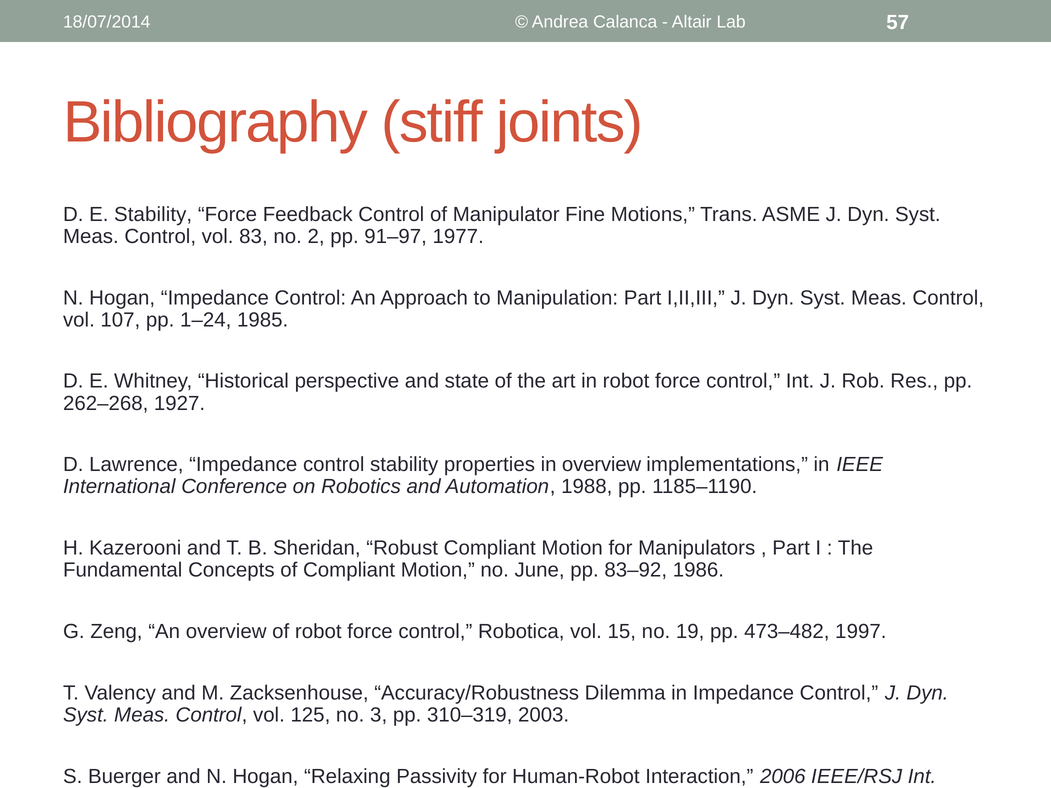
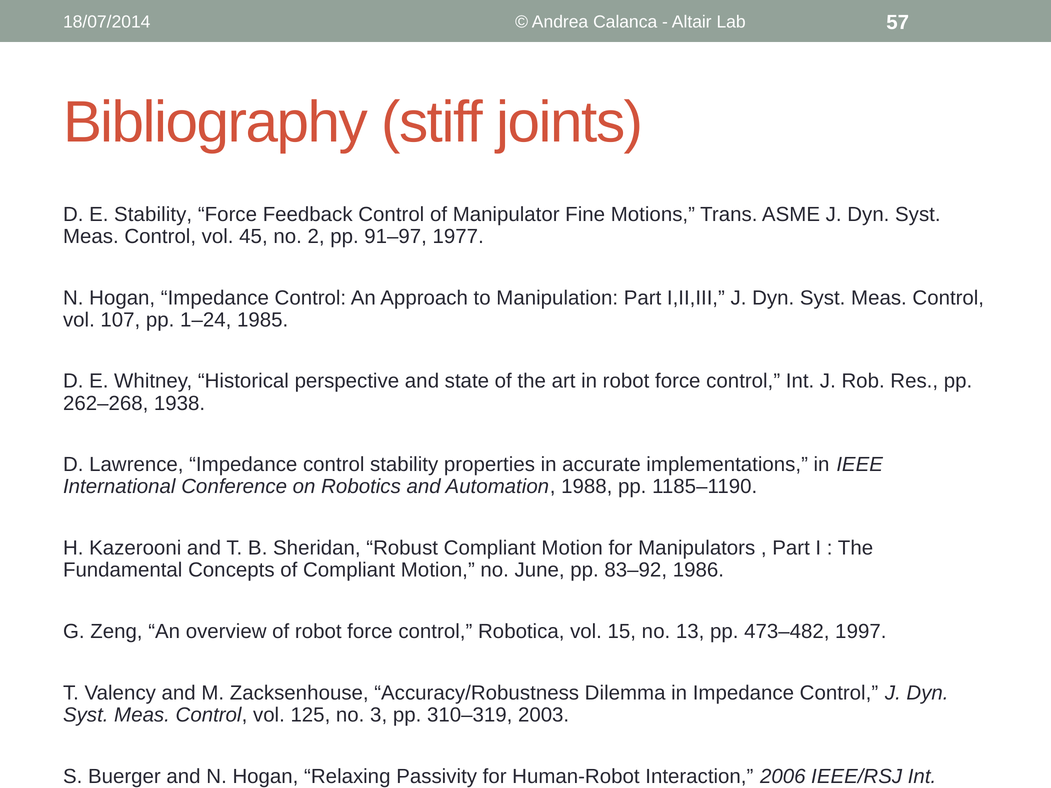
83: 83 -> 45
1927: 1927 -> 1938
in overview: overview -> accurate
19: 19 -> 13
